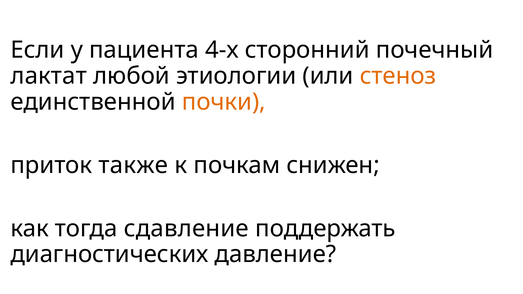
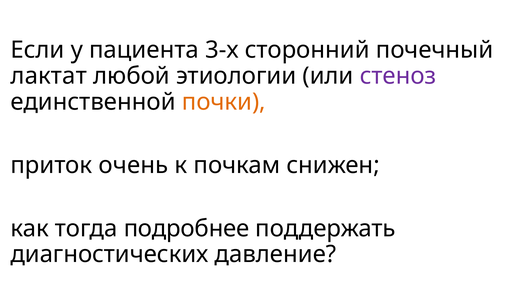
4-х: 4-х -> 3-х
стеноз colour: orange -> purple
также: также -> очень
сдавление: сдавление -> подробнее
